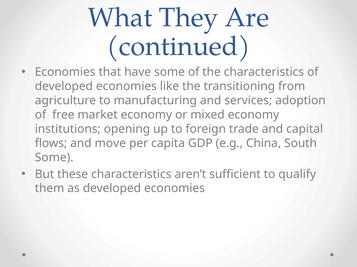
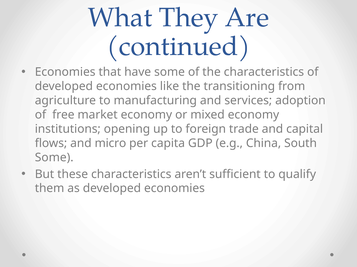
move: move -> micro
